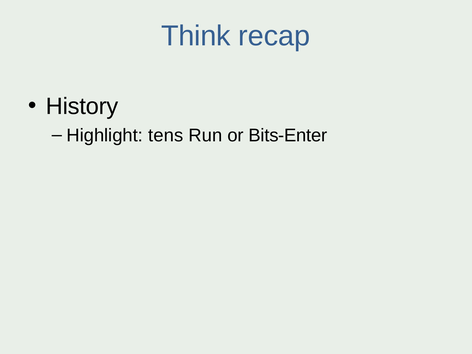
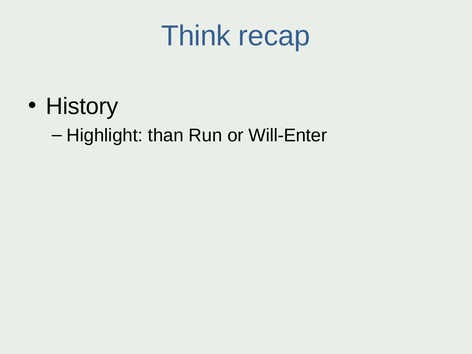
tens: tens -> than
Bits-Enter: Bits-Enter -> Will-Enter
